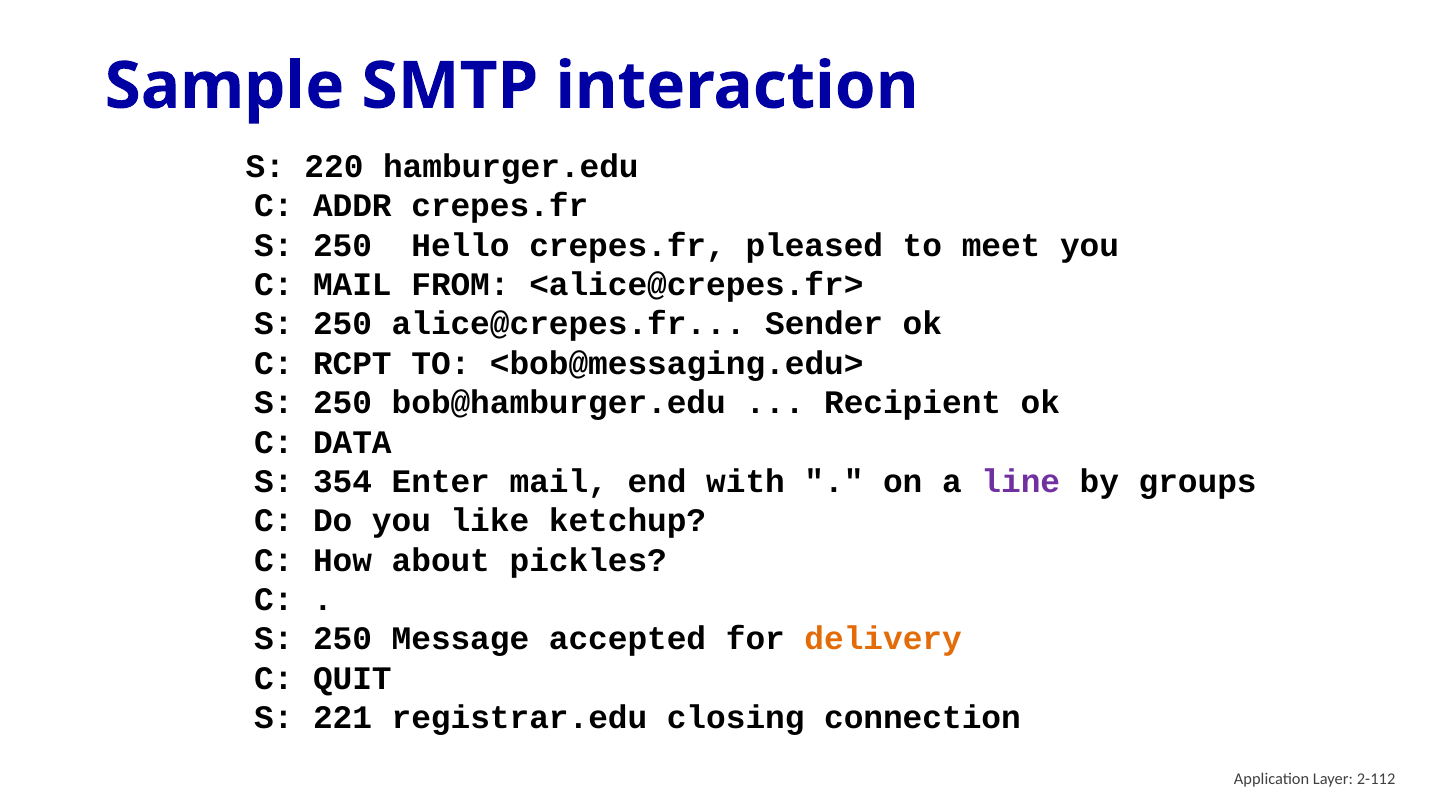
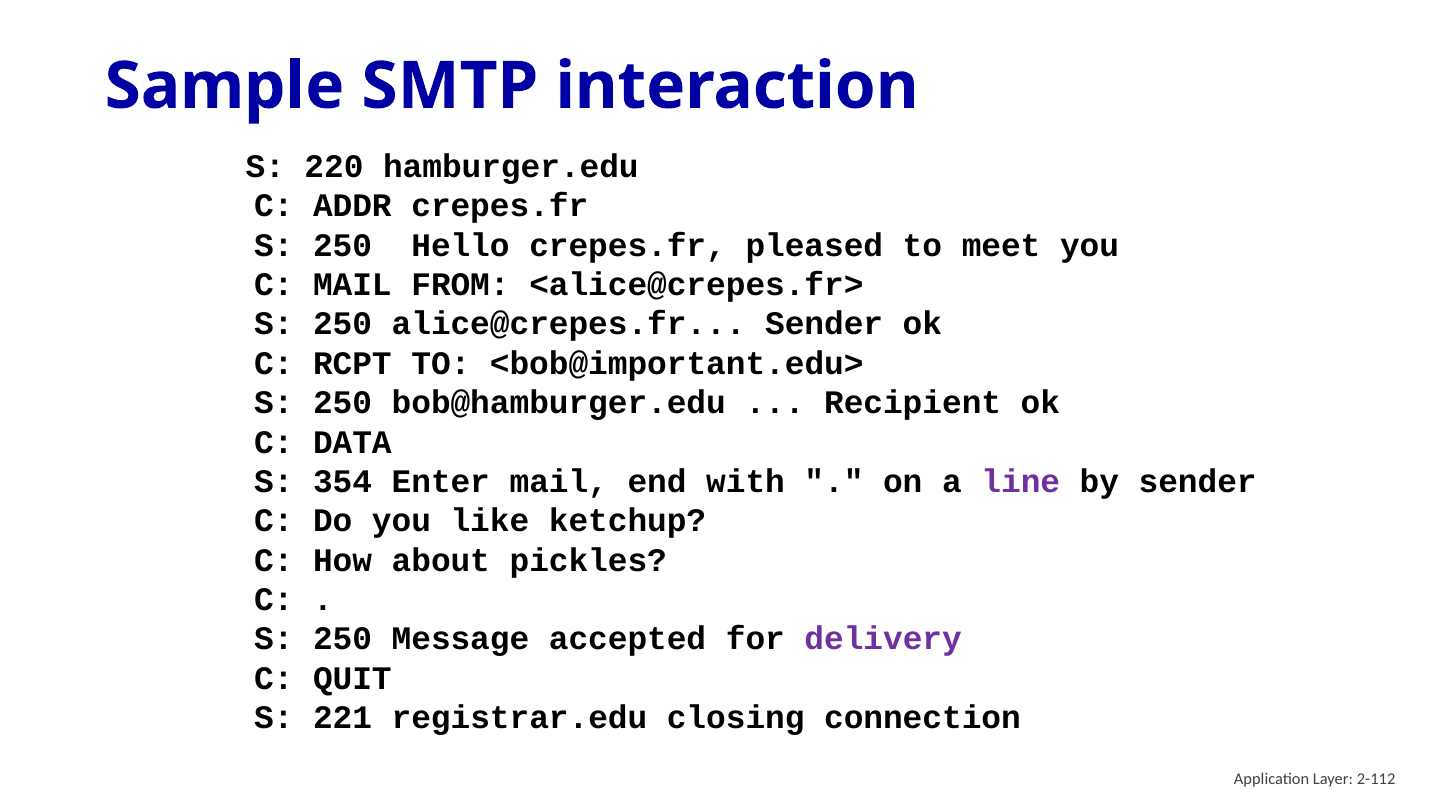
<bob@messaging.edu>: <bob@messaging.edu> -> <bob@important.edu>
by groups: groups -> sender
delivery colour: orange -> purple
